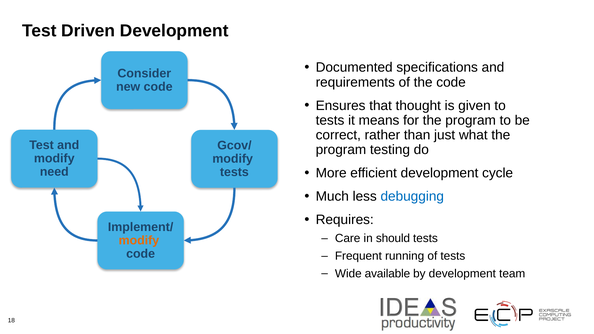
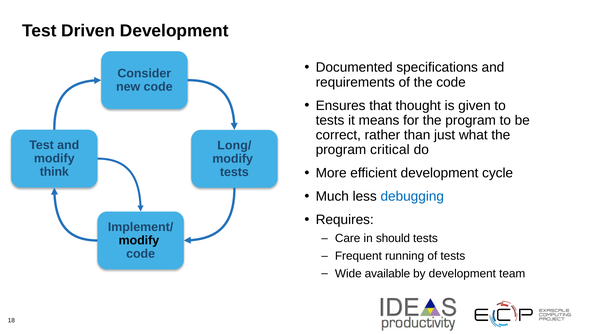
Gcov/: Gcov/ -> Long/
testing: testing -> critical
need: need -> think
modify at (139, 241) colour: orange -> black
